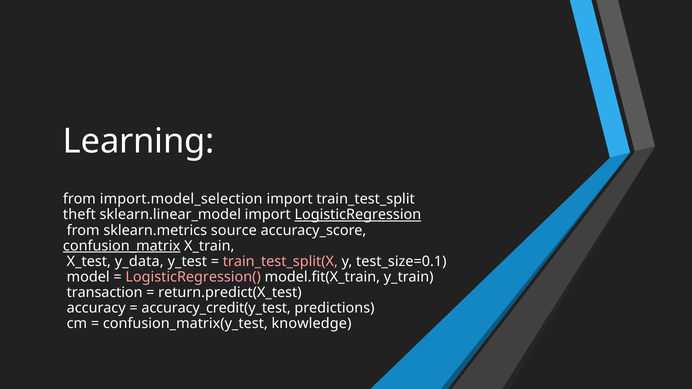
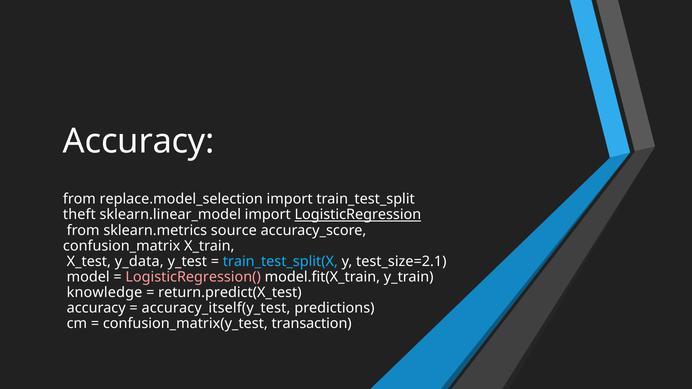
Learning at (139, 141): Learning -> Accuracy
import.model_selection: import.model_selection -> replace.model_selection
confusion_matrix underline: present -> none
train_test_split(X colour: pink -> light blue
test_size=0.1: test_size=0.1 -> test_size=2.1
transaction: transaction -> knowledge
accuracy_credit(y_test: accuracy_credit(y_test -> accuracy_itself(y_test
knowledge: knowledge -> transaction
